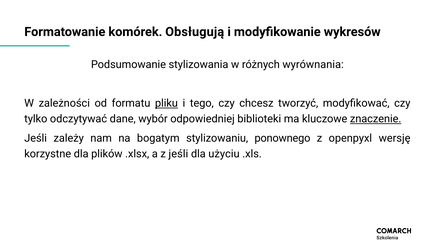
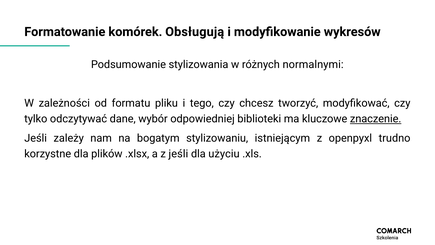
wyrównania: wyrównania -> normalnymi
pliku underline: present -> none
ponownego: ponownego -> istniejącym
wersję: wersję -> trudno
